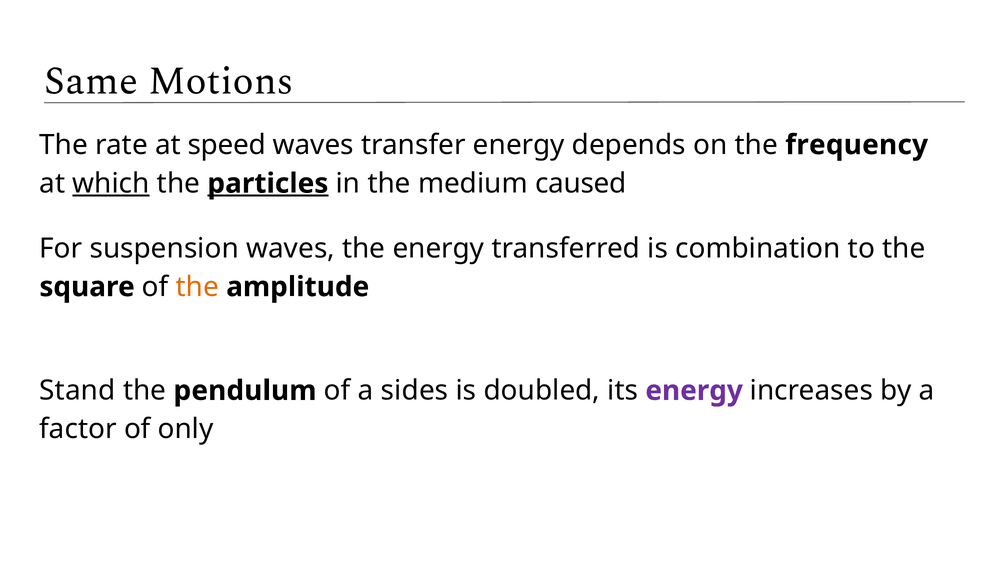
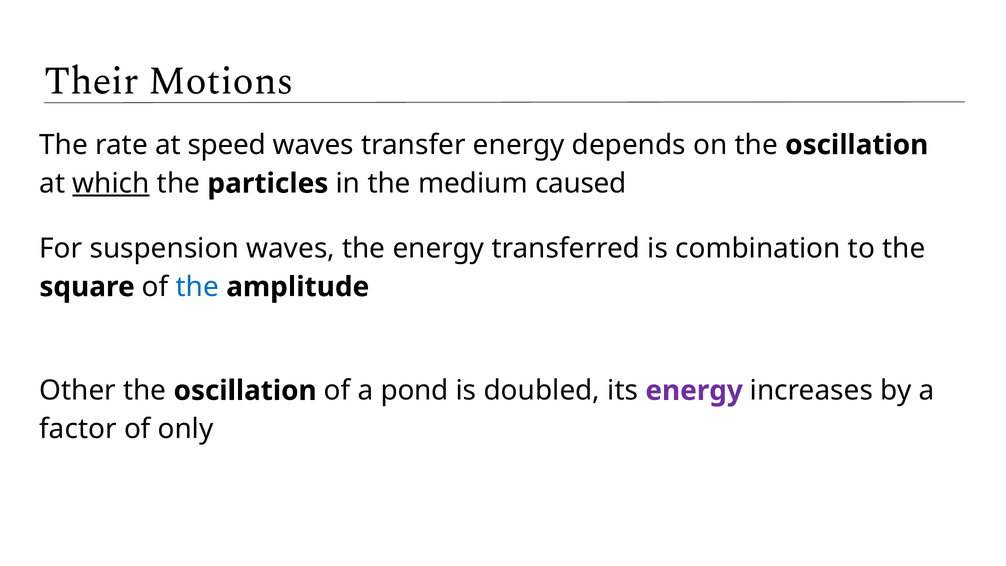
Same: Same -> Their
on the frequency: frequency -> oscillation
particles underline: present -> none
the at (197, 287) colour: orange -> blue
Stand: Stand -> Other
pendulum at (245, 391): pendulum -> oscillation
sides: sides -> pond
